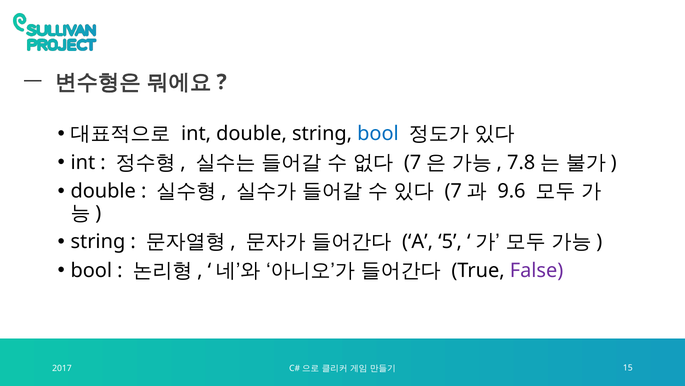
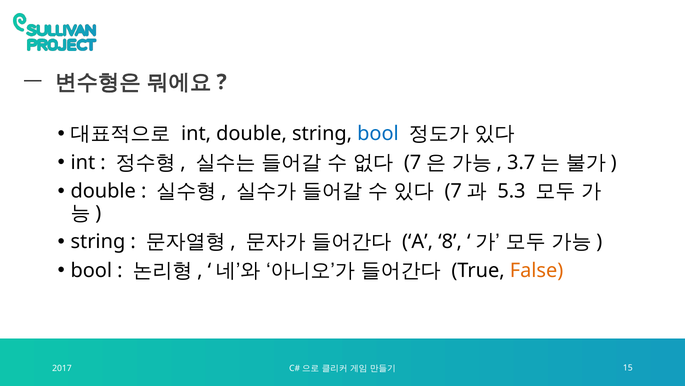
7.8: 7.8 -> 3.7
9.6: 9.6 -> 5.3
5: 5 -> 8
False colour: purple -> orange
